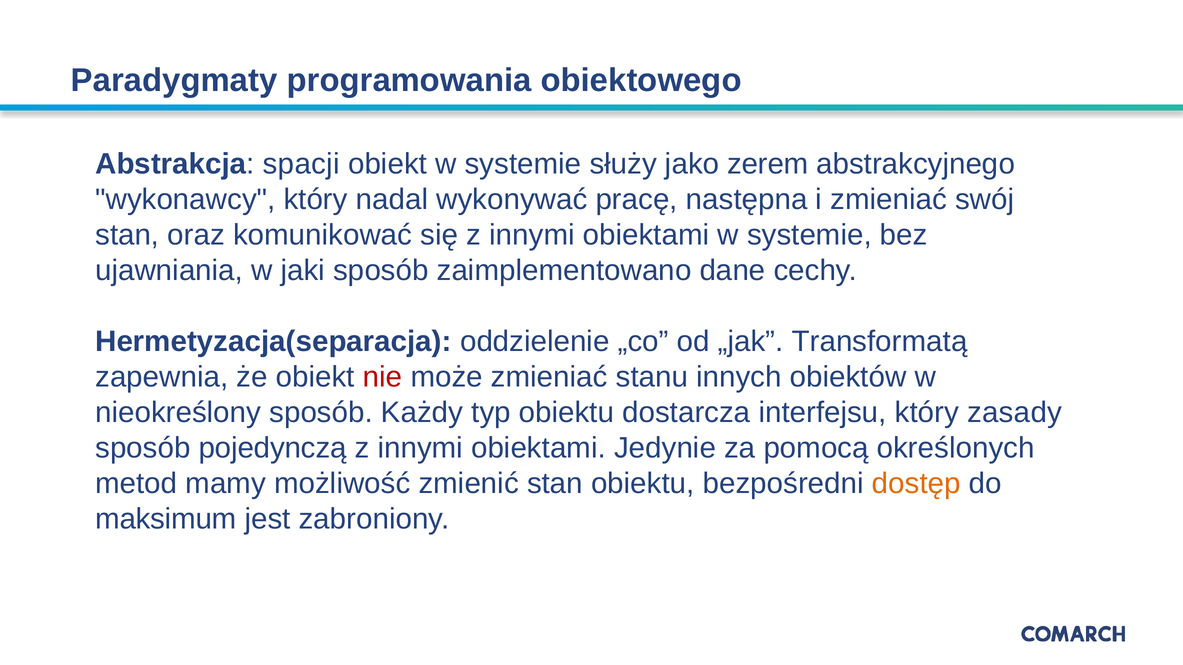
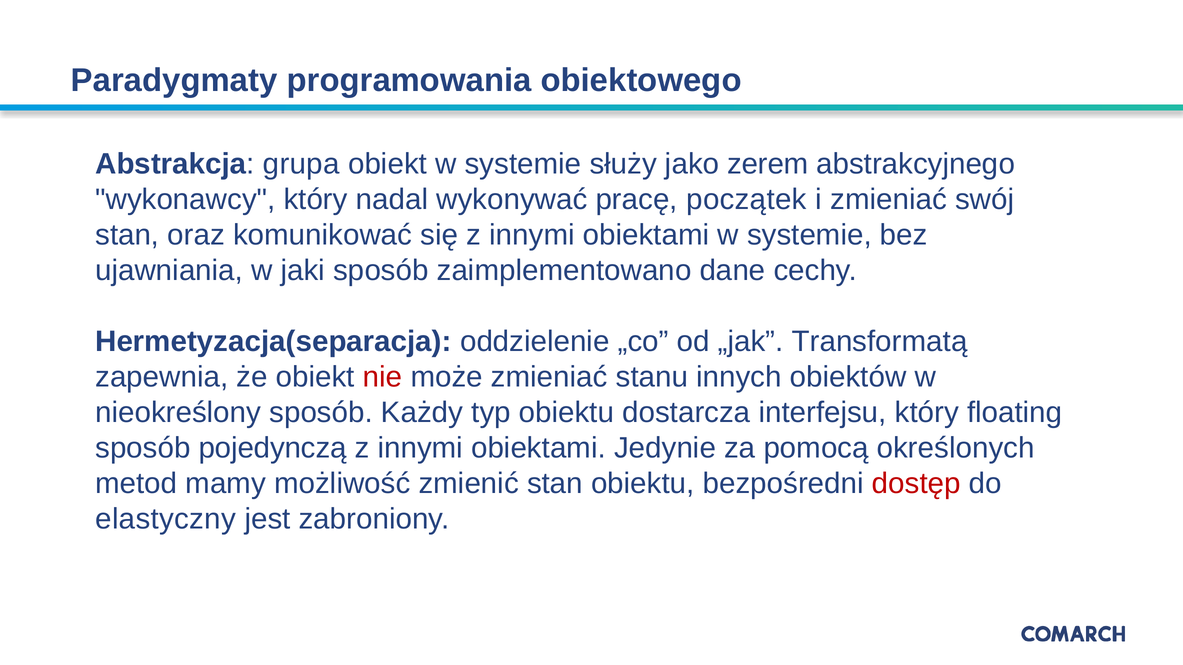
spacji: spacji -> grupa
następna: następna -> początek
zasady: zasady -> floating
dostęp colour: orange -> red
maksimum: maksimum -> elastyczny
